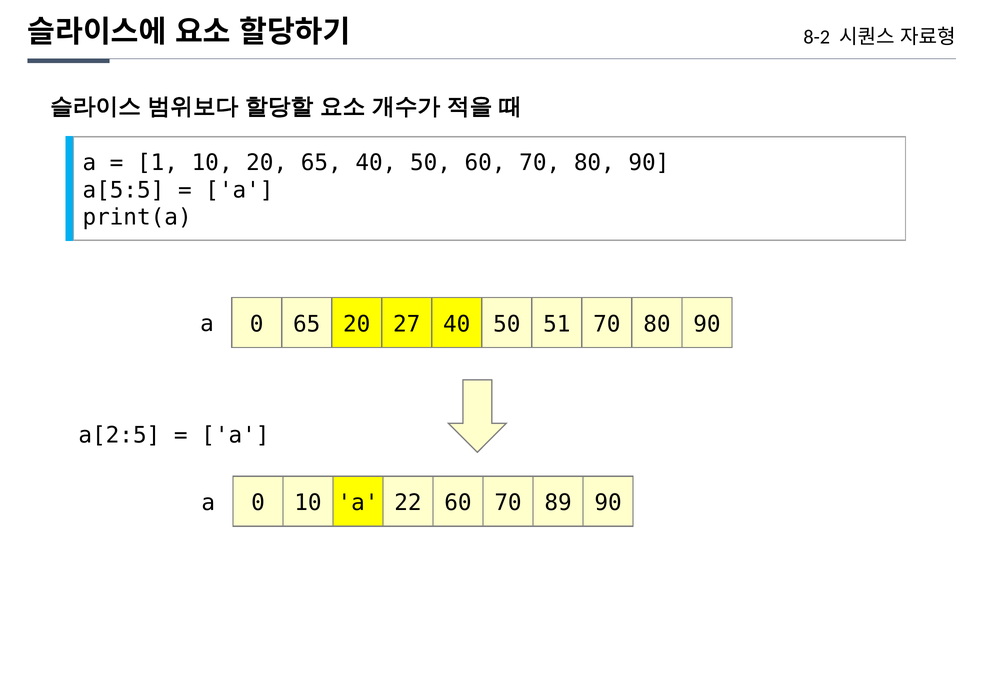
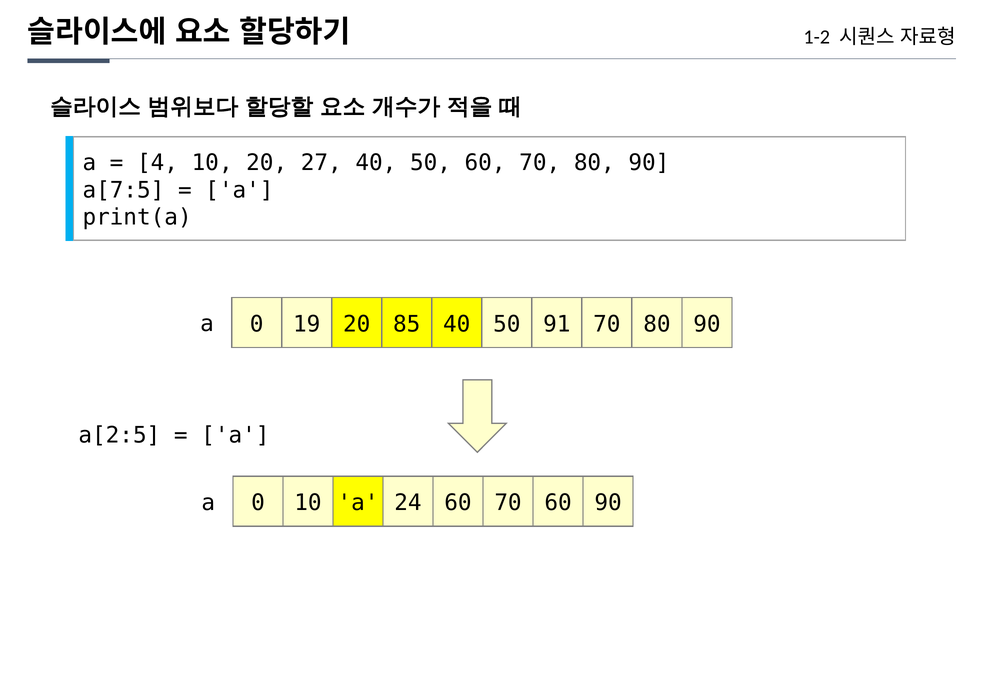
8-2: 8-2 -> 1-2
1: 1 -> 4
20 65: 65 -> 27
a[5:5: a[5:5 -> a[7:5
0 65: 65 -> 19
27: 27 -> 85
51: 51 -> 91
22: 22 -> 24
70 89: 89 -> 60
